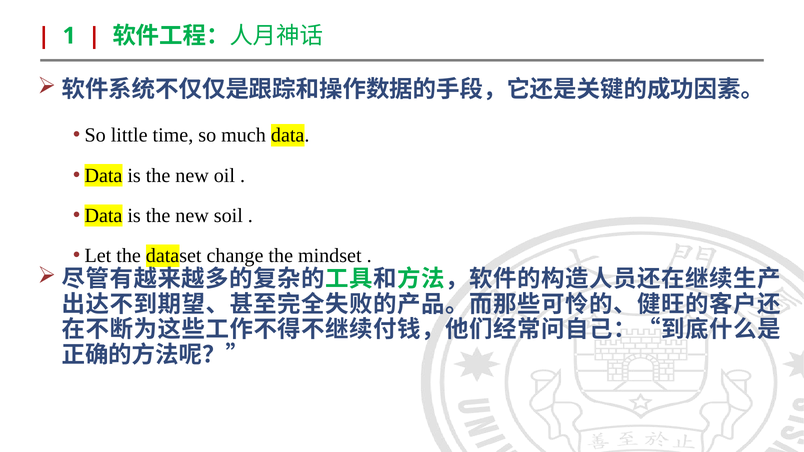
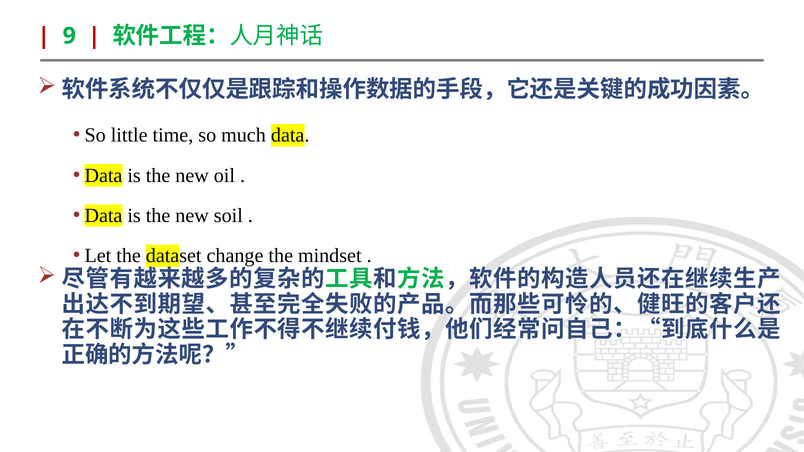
1: 1 -> 9
